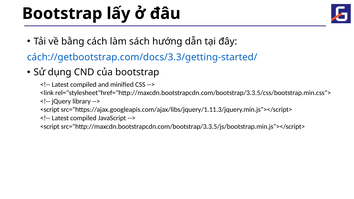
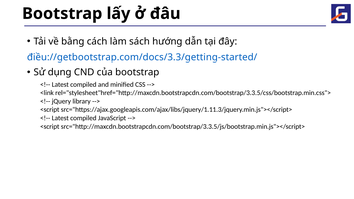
cách://getbootstrap.com/docs/3.3/getting-started/: cách://getbootstrap.com/docs/3.3/getting-started/ -> điều://getbootstrap.com/docs/3.3/getting-started/
